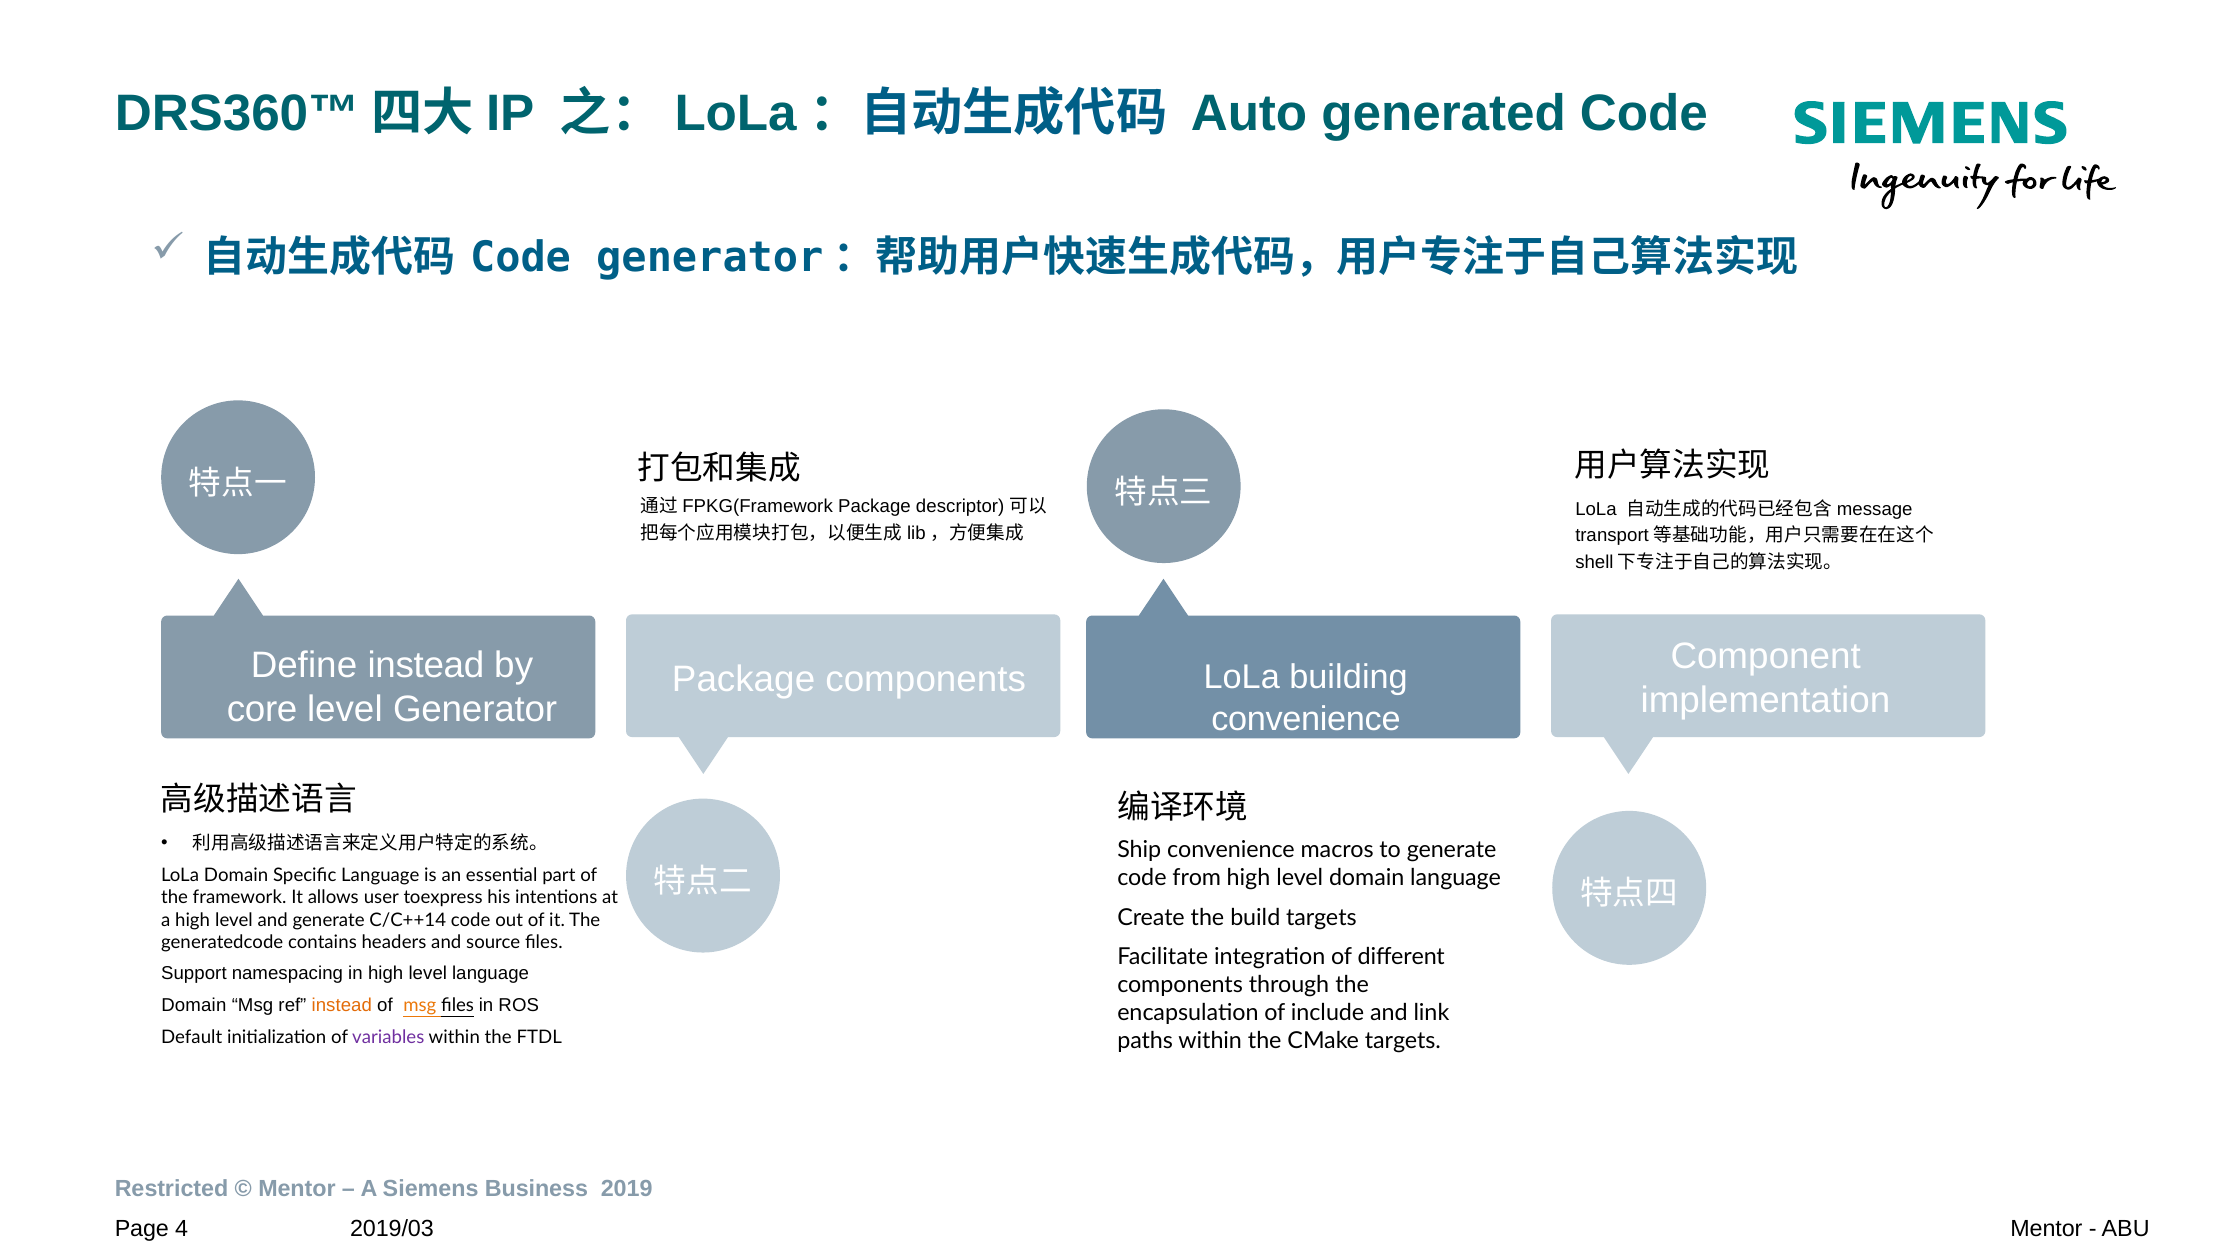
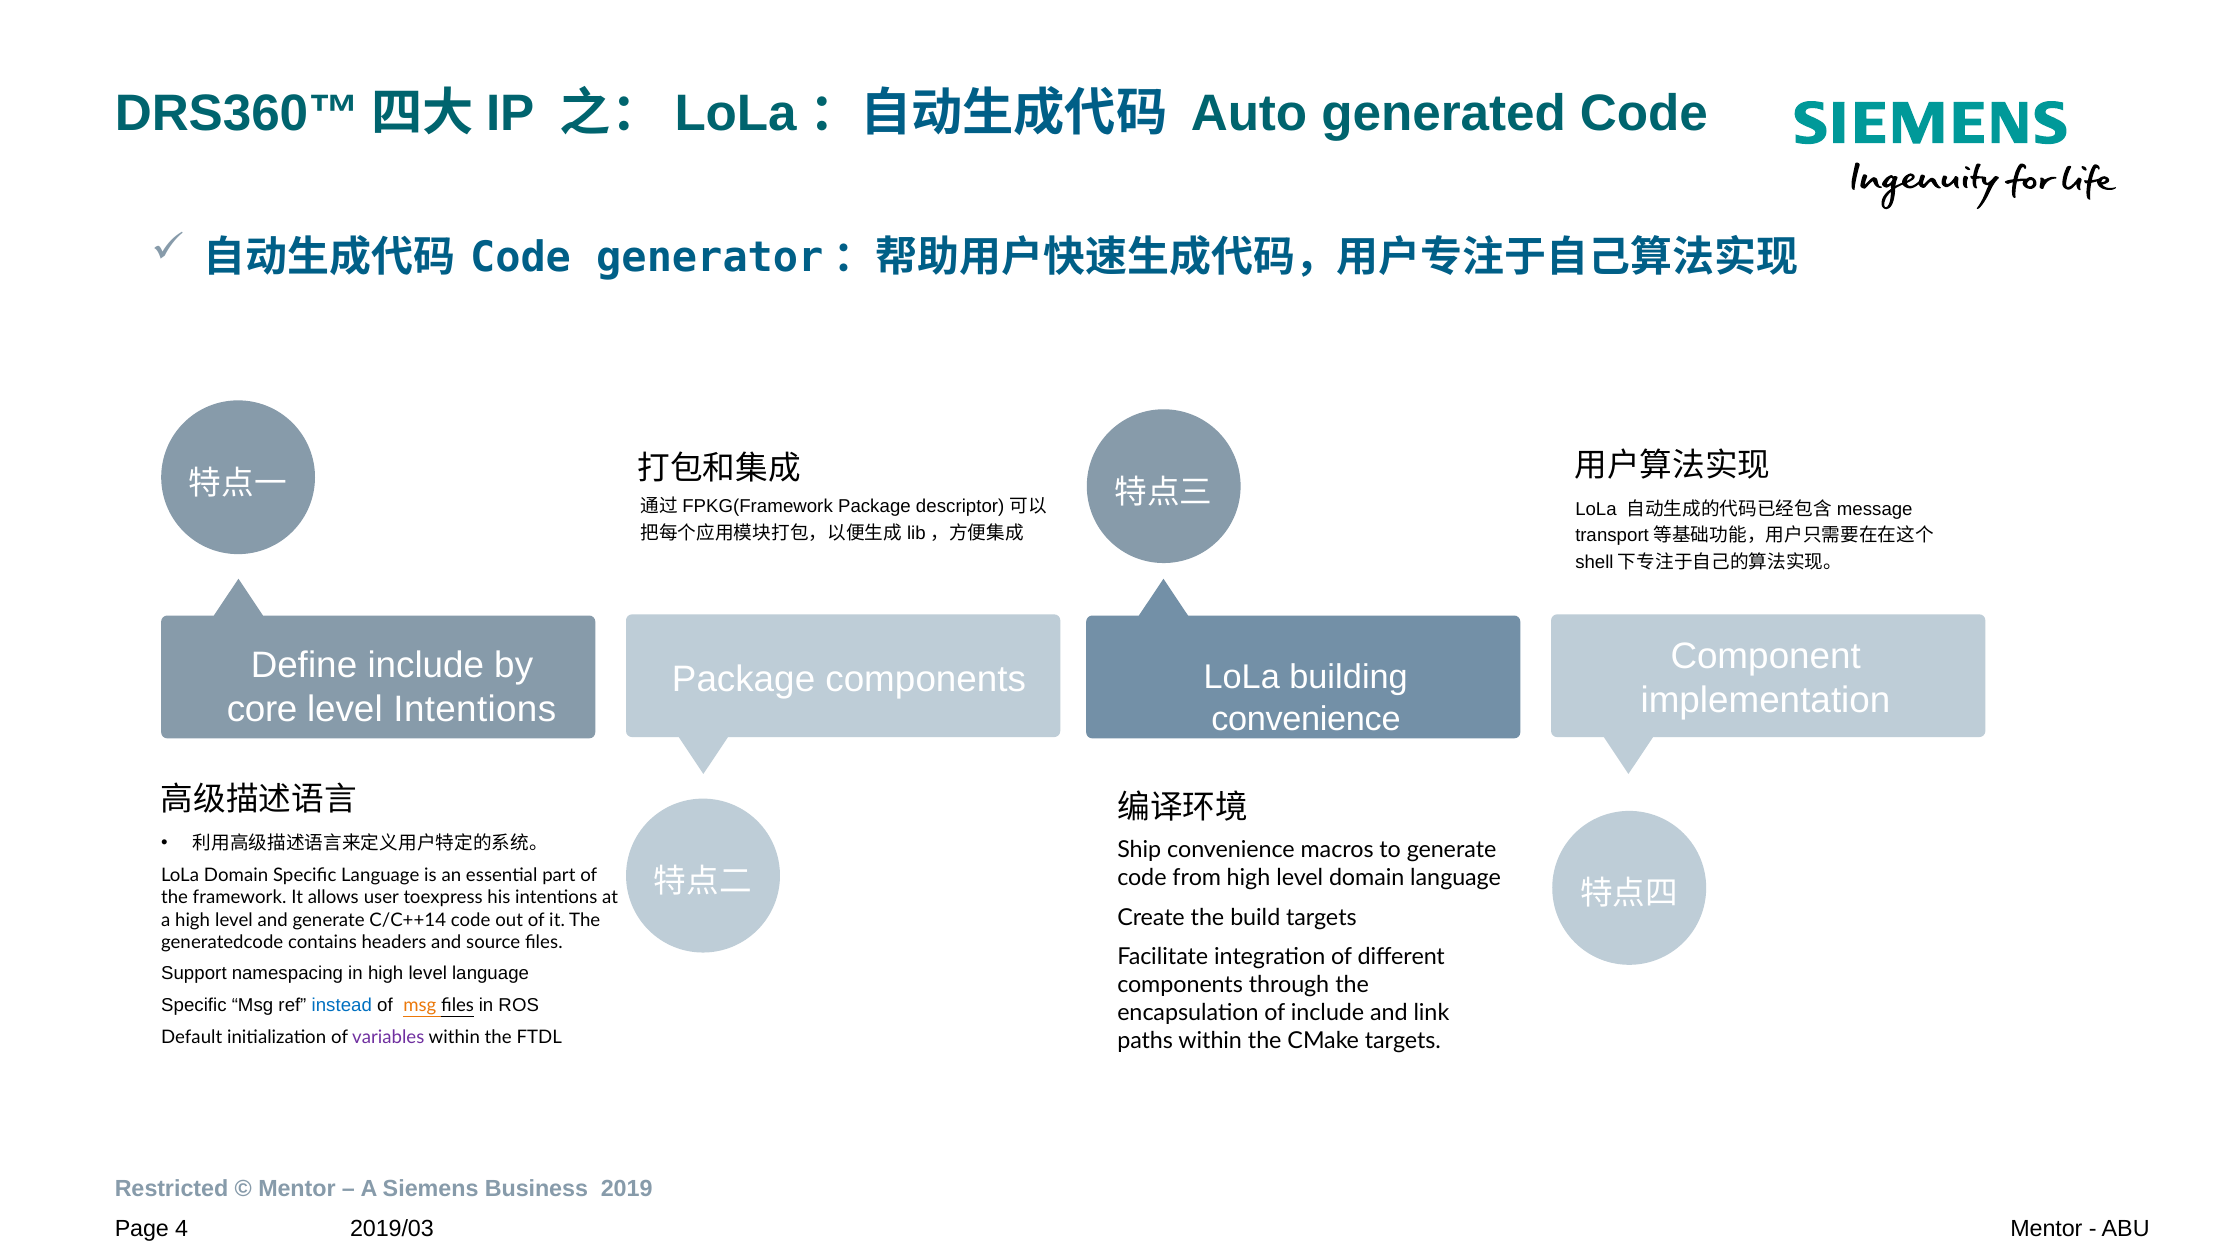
Define instead: instead -> include
level Generator: Generator -> Intentions
Domain at (194, 1006): Domain -> Specific
instead at (342, 1006) colour: orange -> blue
